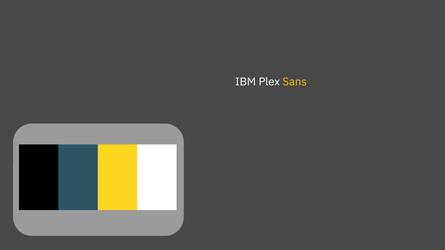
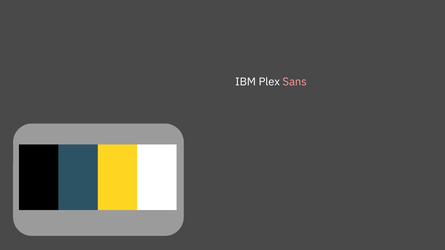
Sans colour: yellow -> pink
